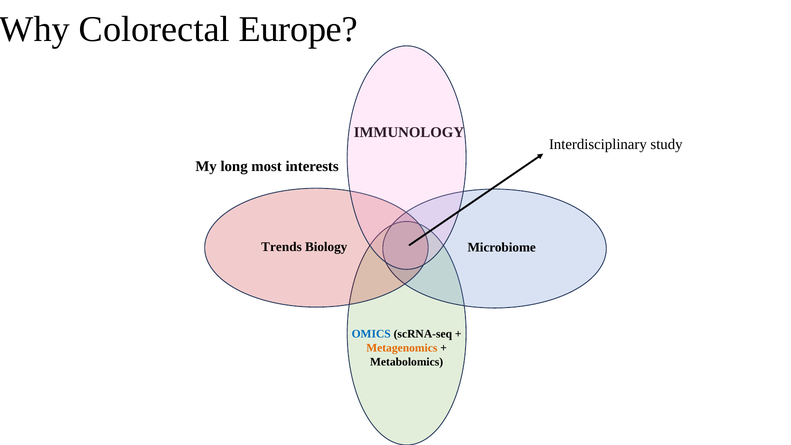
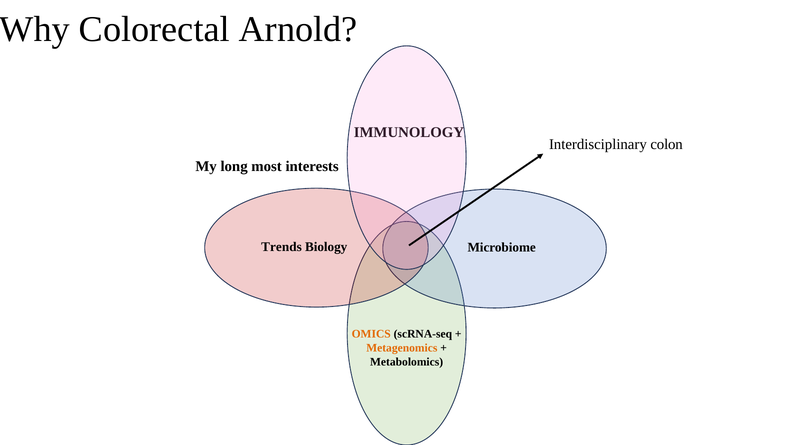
Europe: Europe -> Arnold
study: study -> colon
OMICS colour: blue -> orange
